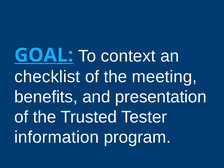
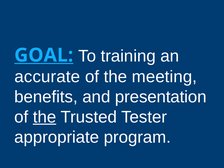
context: context -> training
checklist: checklist -> accurate
the at (45, 117) underline: none -> present
information: information -> appropriate
